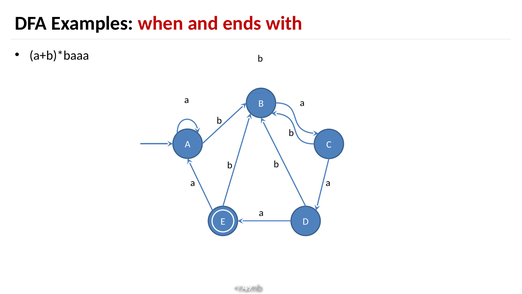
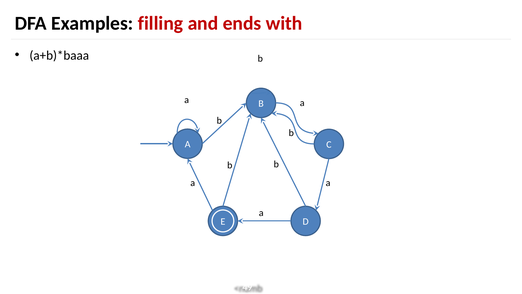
when: when -> filling
